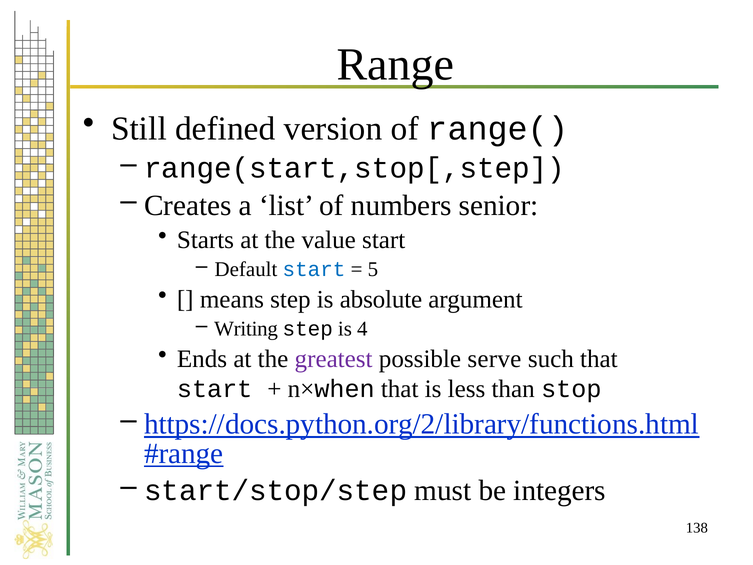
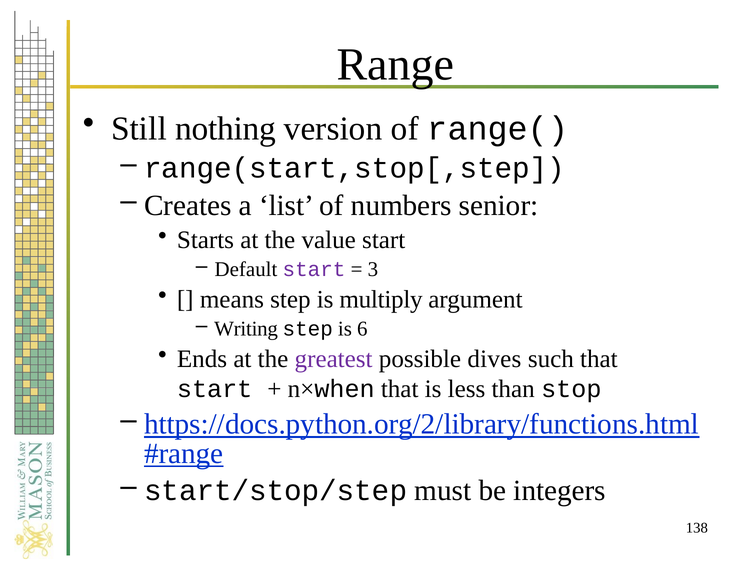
defined: defined -> nothing
start at (314, 269) colour: blue -> purple
5: 5 -> 3
absolute: absolute -> multiply
4: 4 -> 6
serve: serve -> dives
